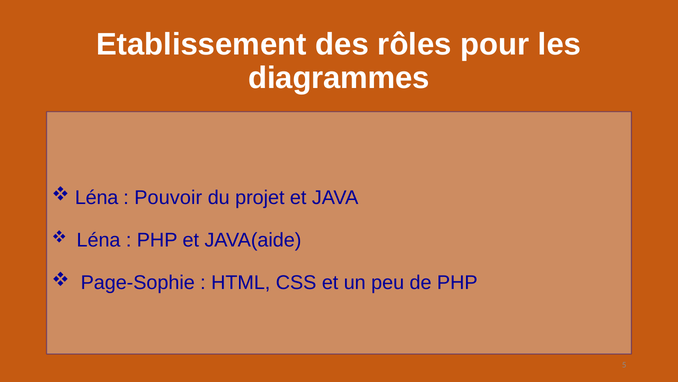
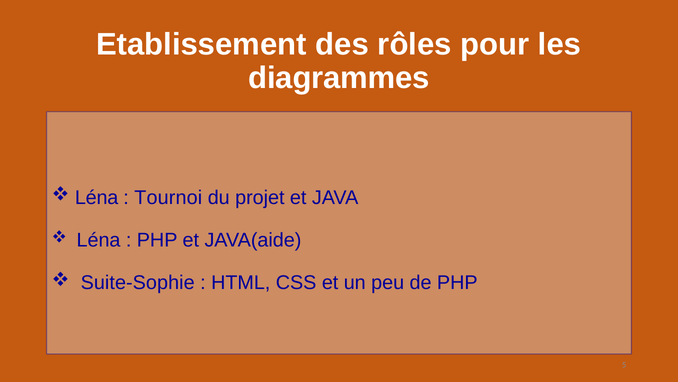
Pouvoir: Pouvoir -> Tournoi
Page-Sophie: Page-Sophie -> Suite-Sophie
